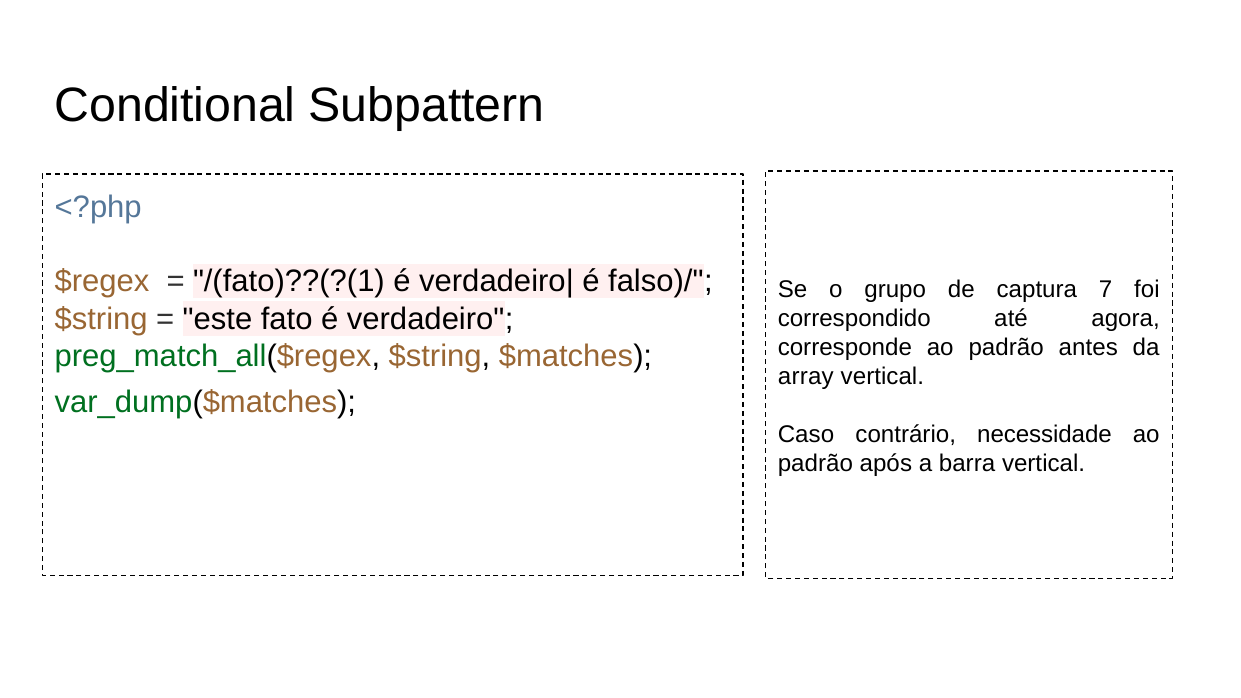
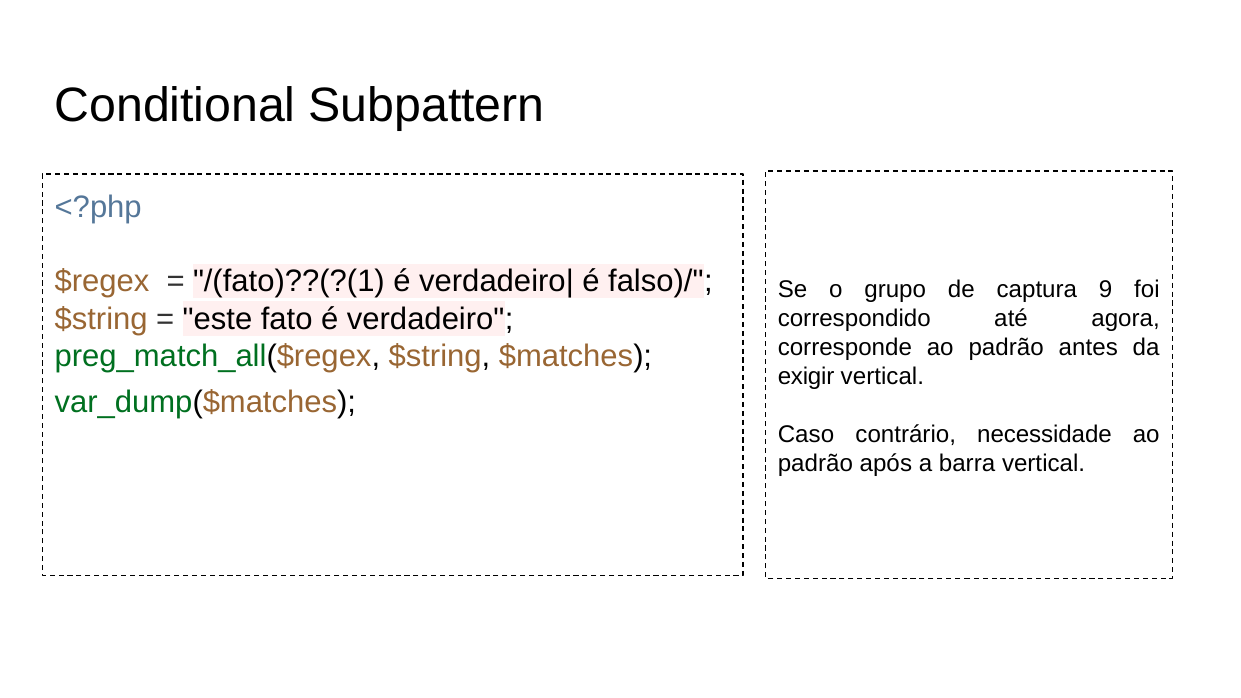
7: 7 -> 9
array: array -> exigir
